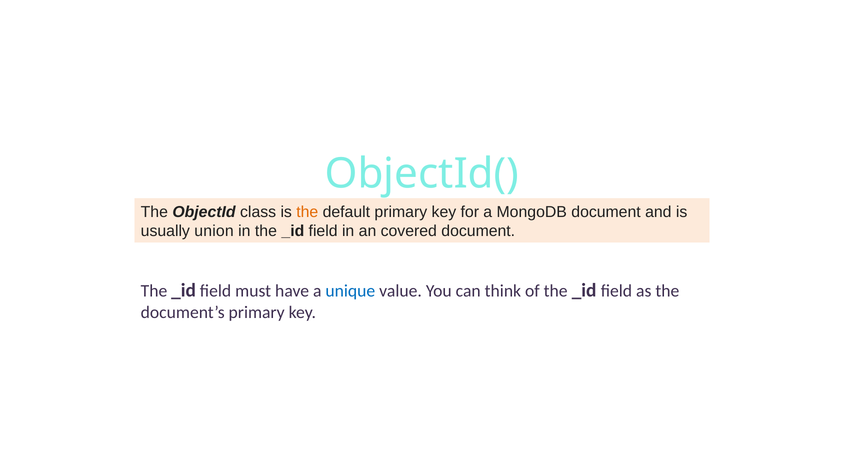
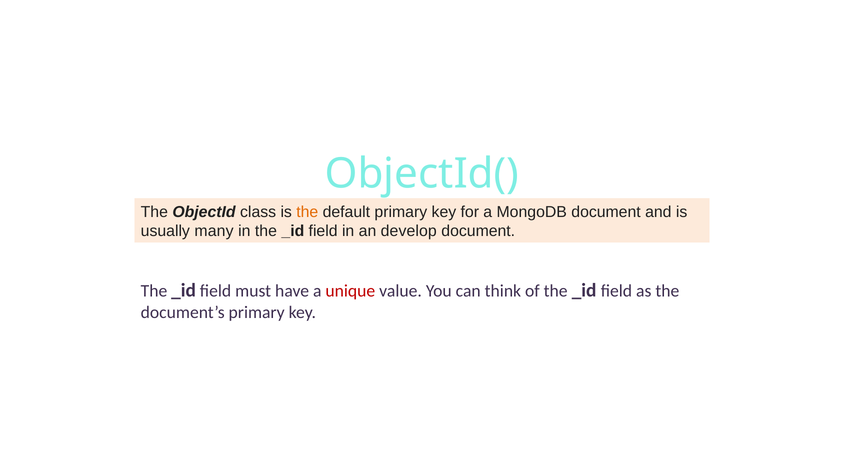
union: union -> many
covered: covered -> develop
unique colour: blue -> red
